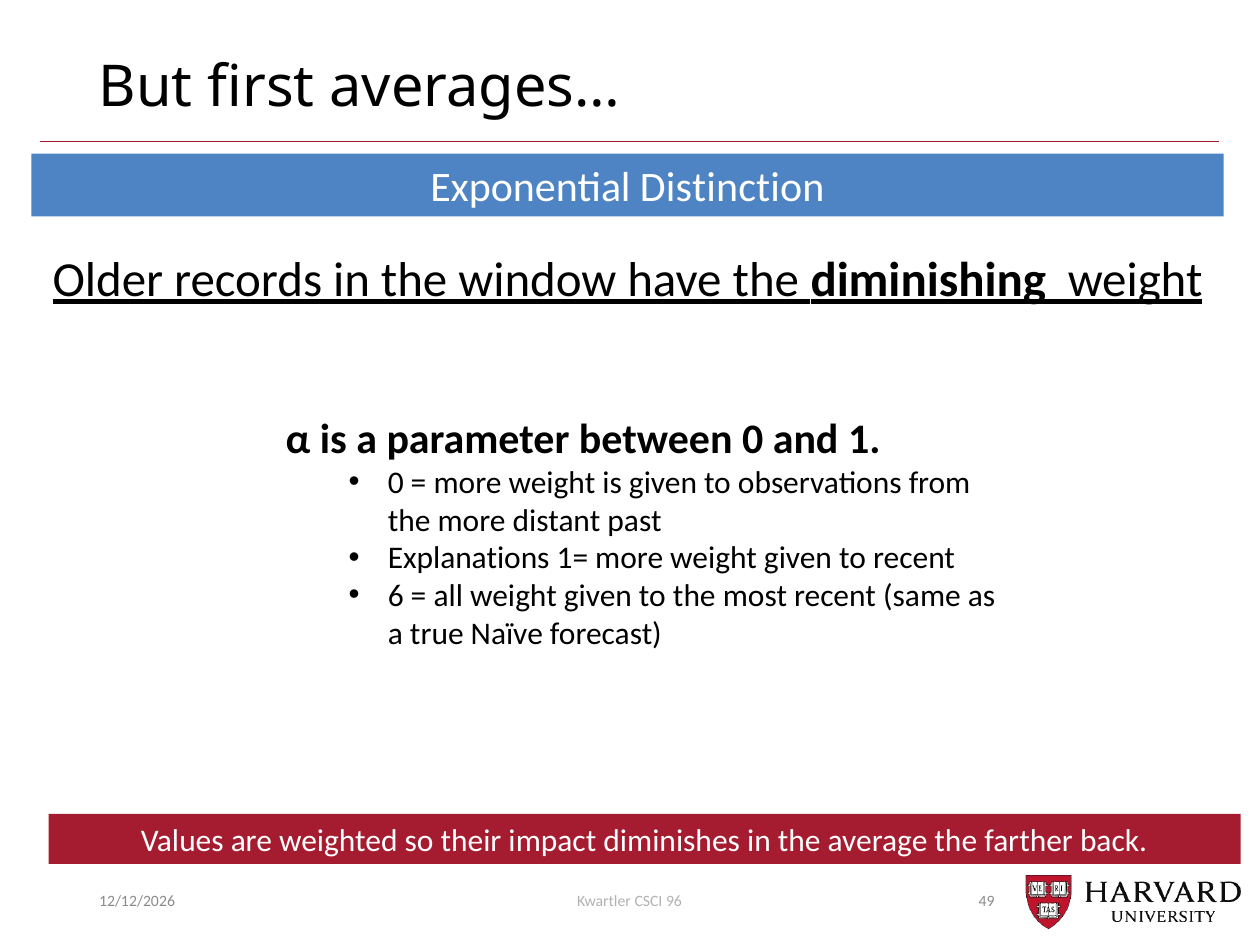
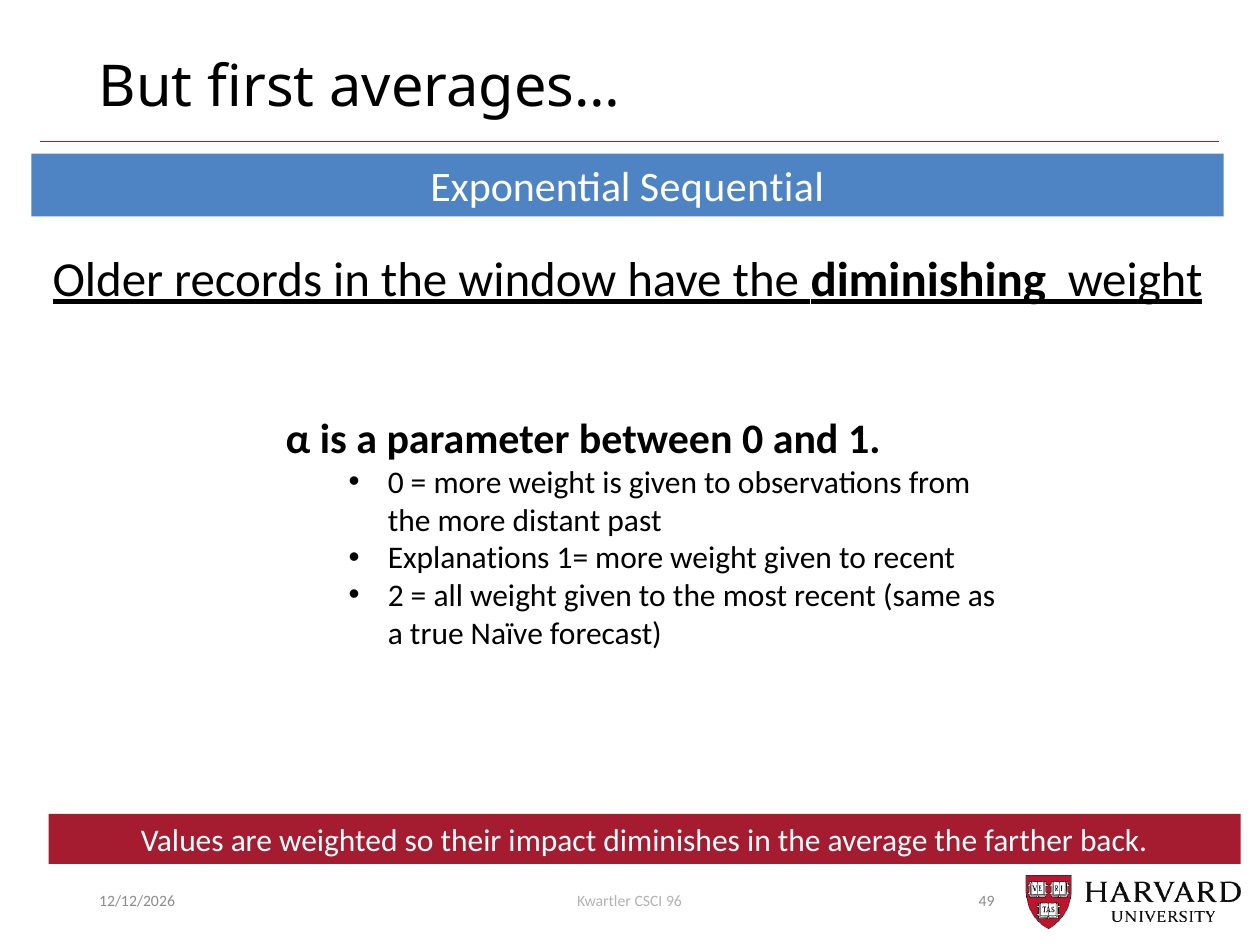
Distinction: Distinction -> Sequential
6: 6 -> 2
